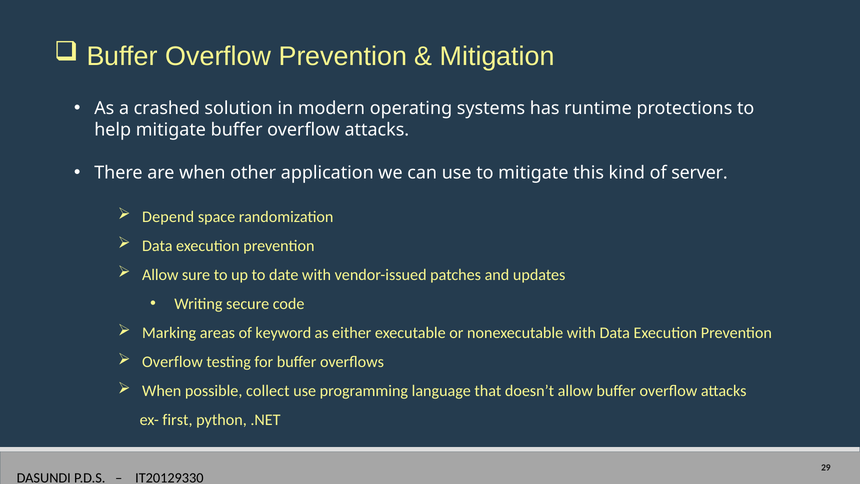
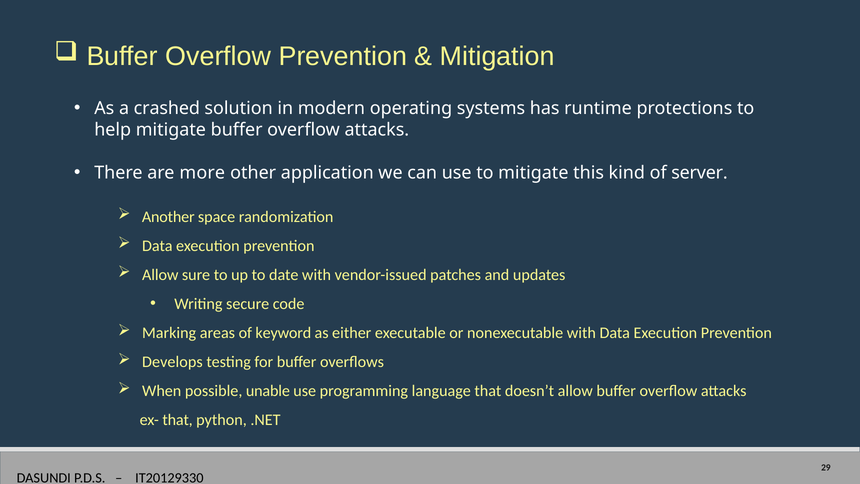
are when: when -> more
Depend: Depend -> Another
Overflow at (172, 362): Overflow -> Develops
collect: collect -> unable
ex- first: first -> that
